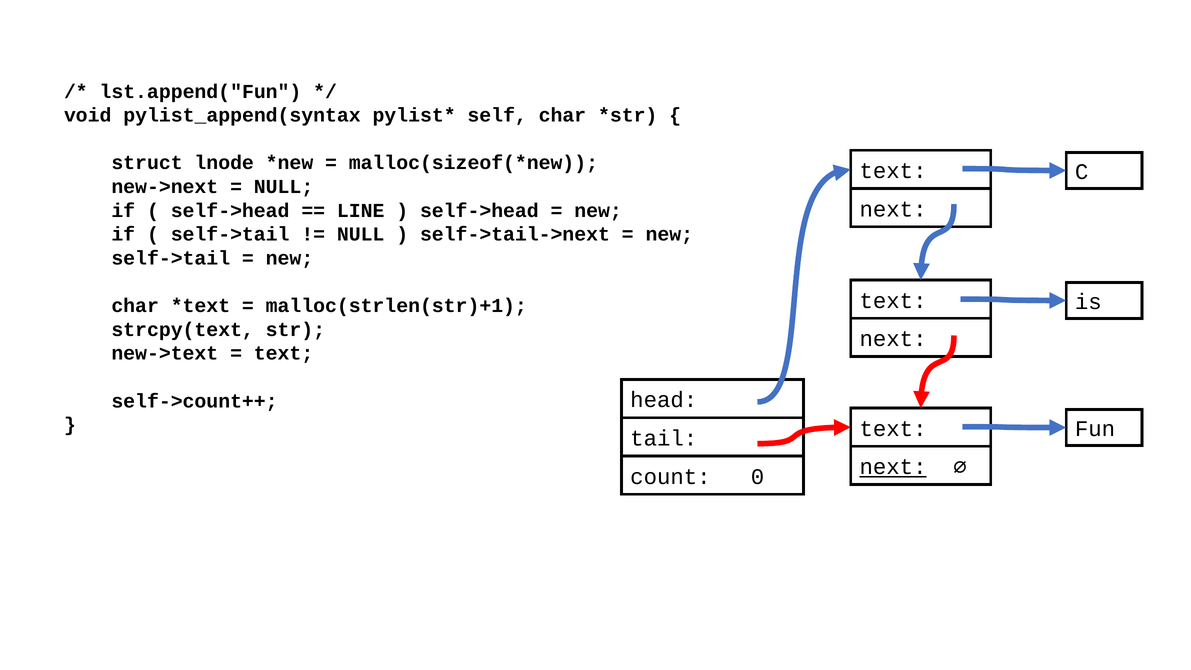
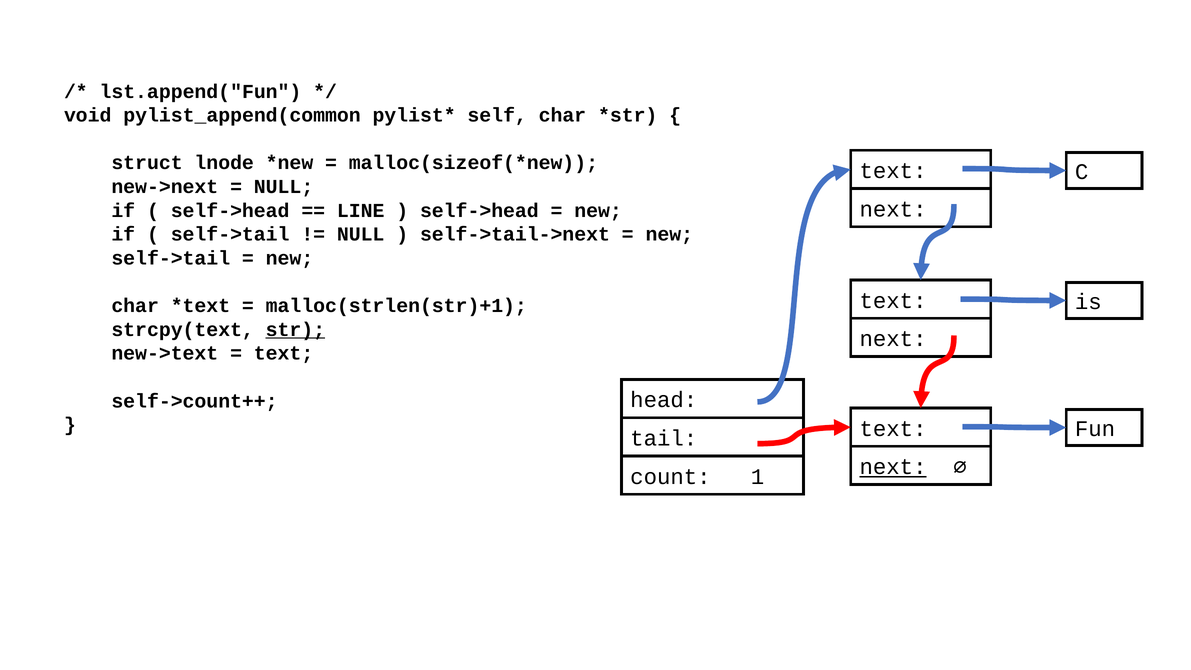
pylist_append(syntax: pylist_append(syntax -> pylist_append(common
str underline: none -> present
0: 0 -> 1
